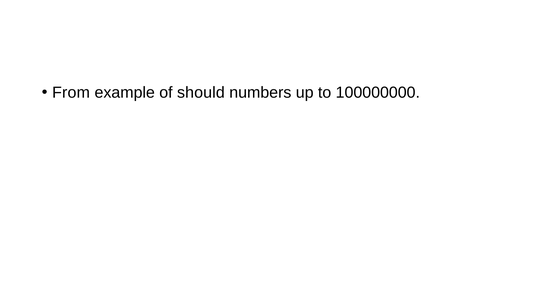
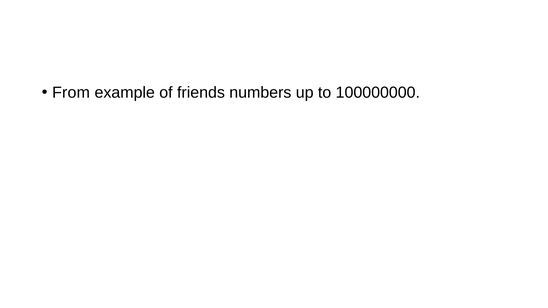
should: should -> friends
